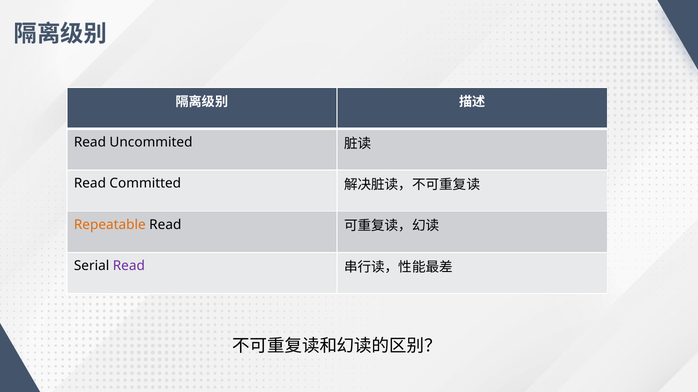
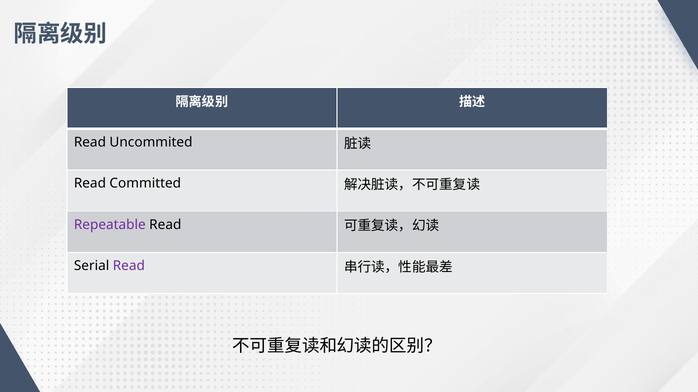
Repeatable colour: orange -> purple
